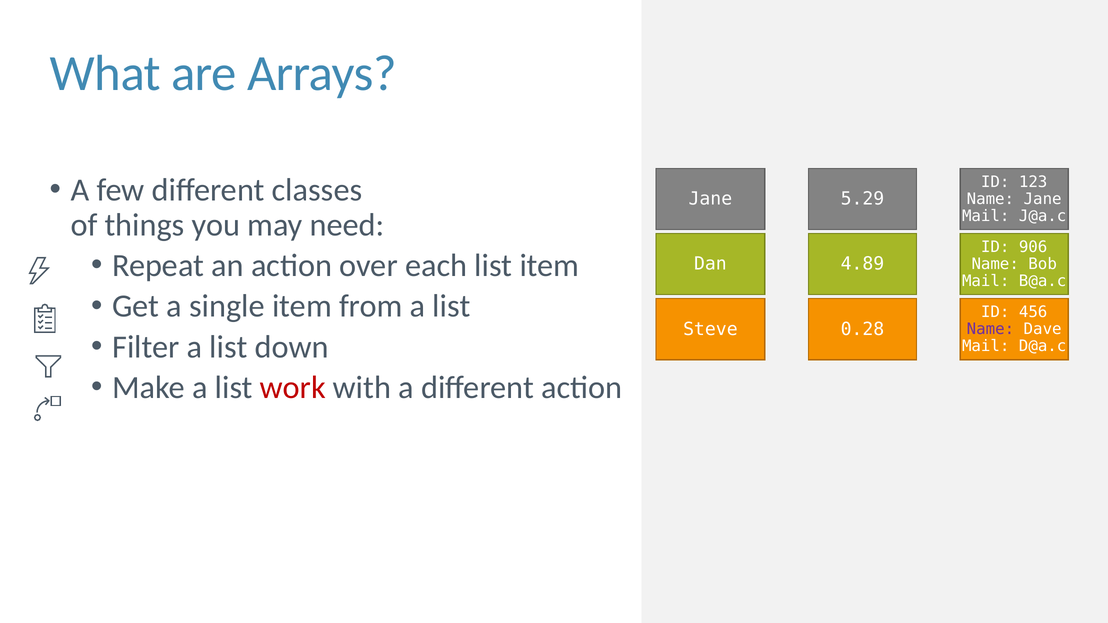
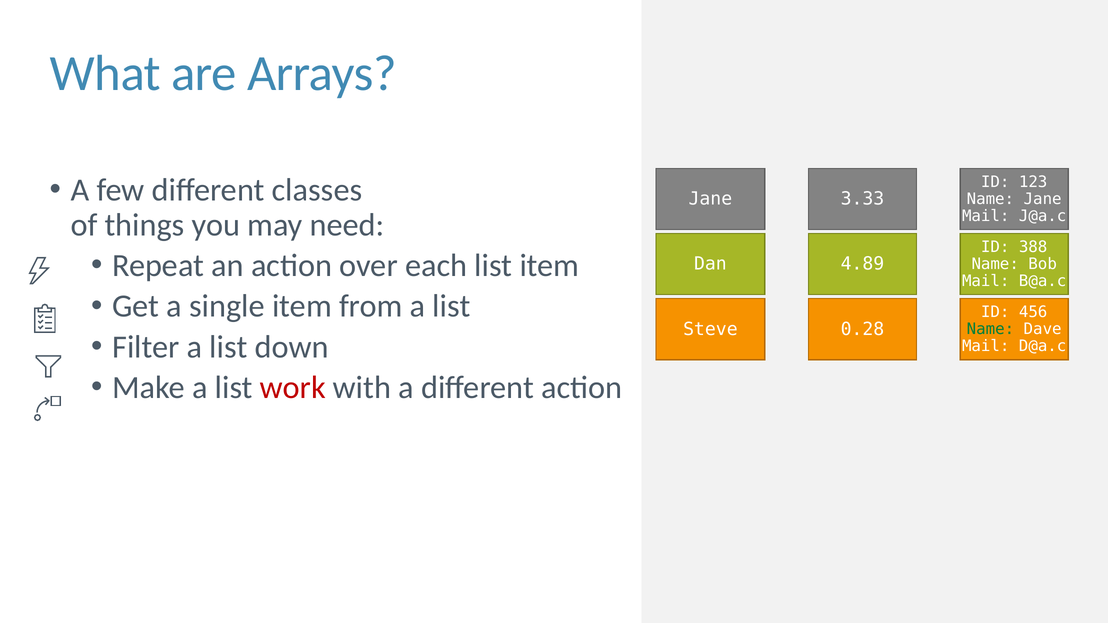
5.29: 5.29 -> 3.33
906: 906 -> 388
Name at (990, 329) colour: purple -> green
